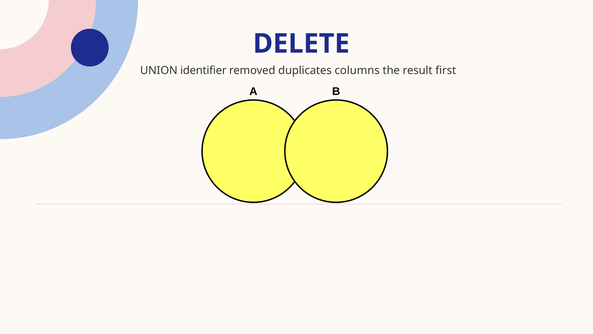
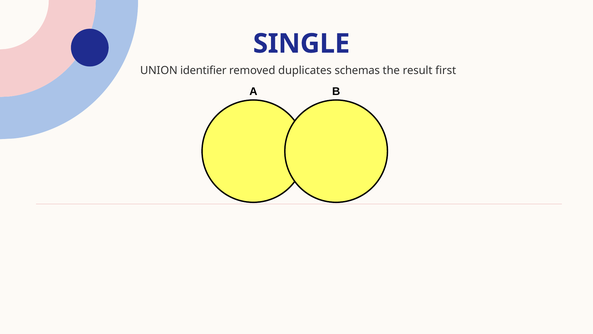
DELETE: DELETE -> SINGLE
columns: columns -> schemas
